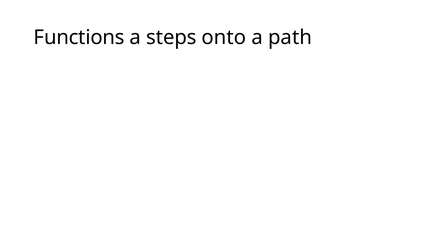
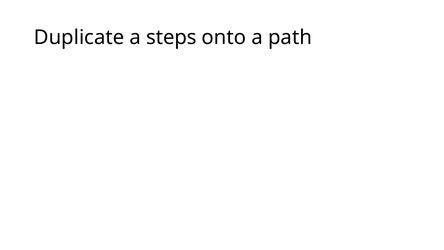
Functions: Functions -> Duplicate
